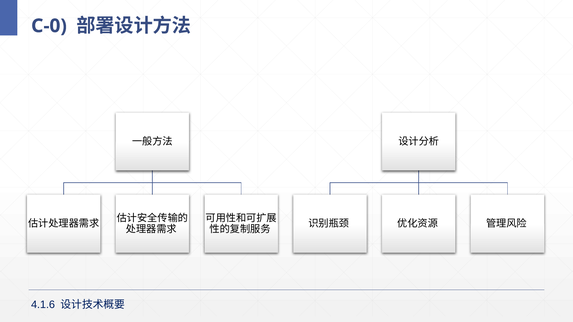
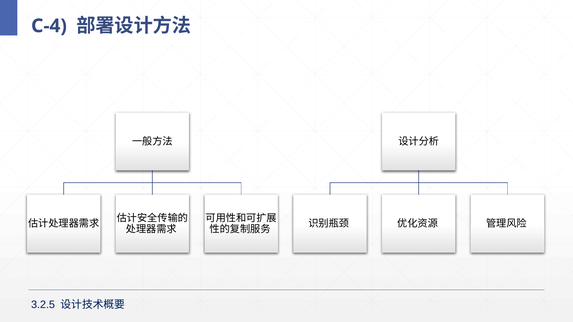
C-0: C-0 -> C-4
4.1.6: 4.1.6 -> 3.2.5
